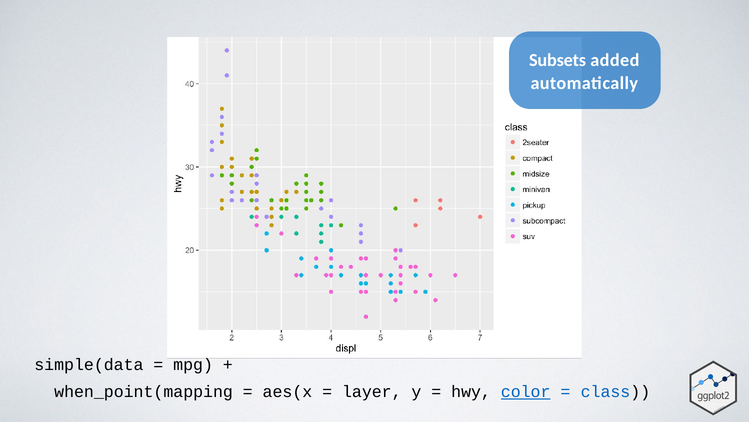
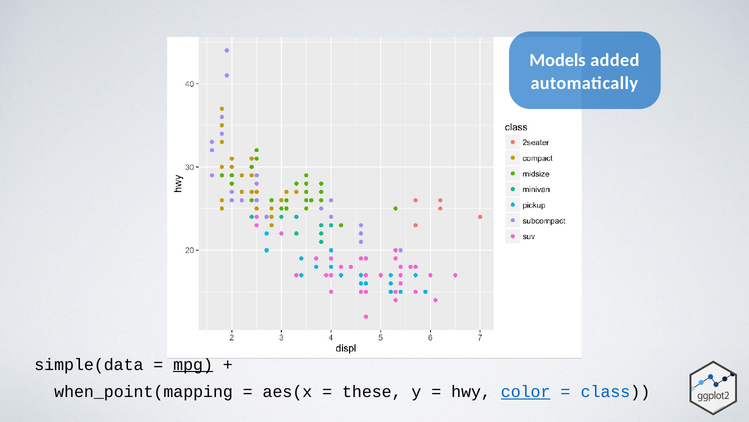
Subsets: Subsets -> Models
mpg underline: none -> present
layer: layer -> these
